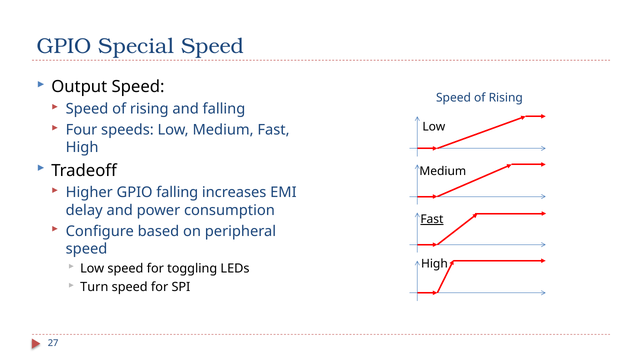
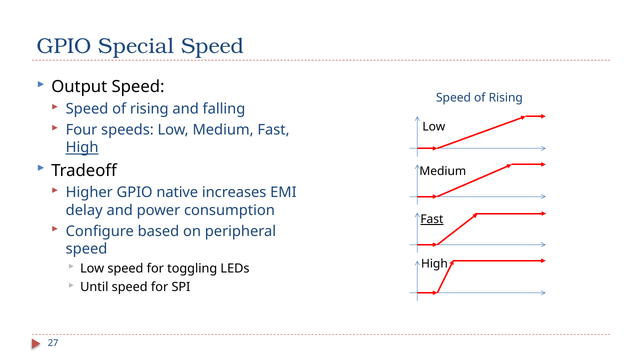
High at (82, 148) underline: none -> present
GPIO falling: falling -> native
Turn: Turn -> Until
